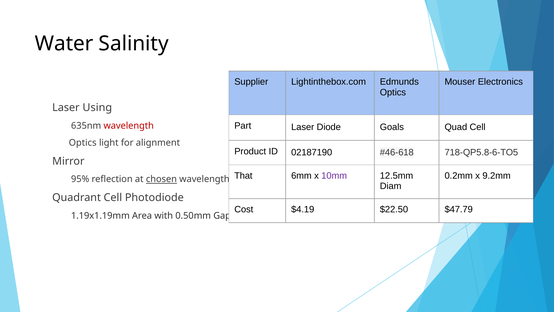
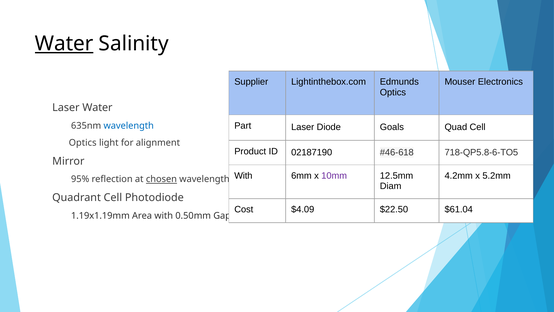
Water at (64, 44) underline: none -> present
Using at (97, 107): Using -> Water
wavelength at (129, 126) colour: red -> blue
That at (243, 175): That -> With
0.2mm: 0.2mm -> 4.2mm
9.2mm: 9.2mm -> 5.2mm
$4.19: $4.19 -> $4.09
$47.79: $47.79 -> $61.04
